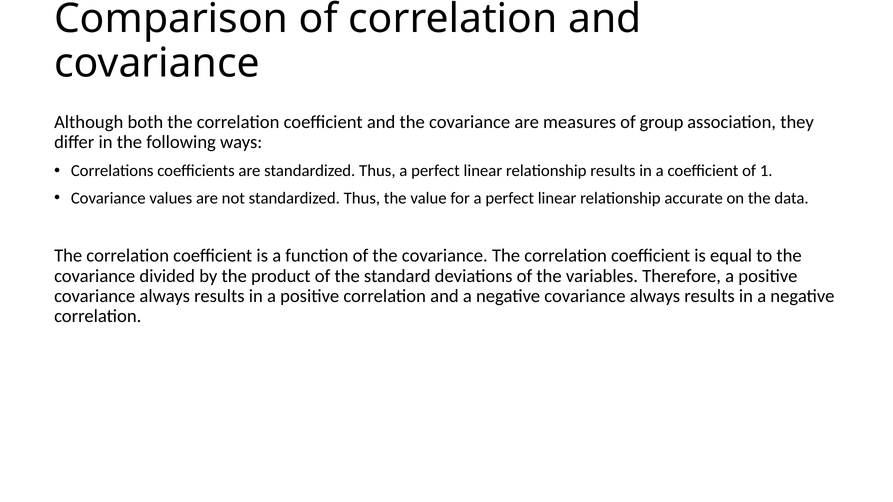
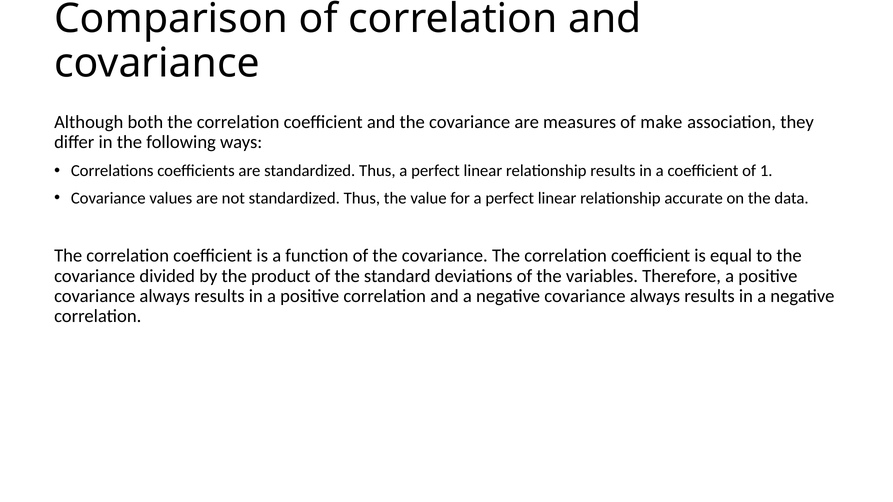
group: group -> make
